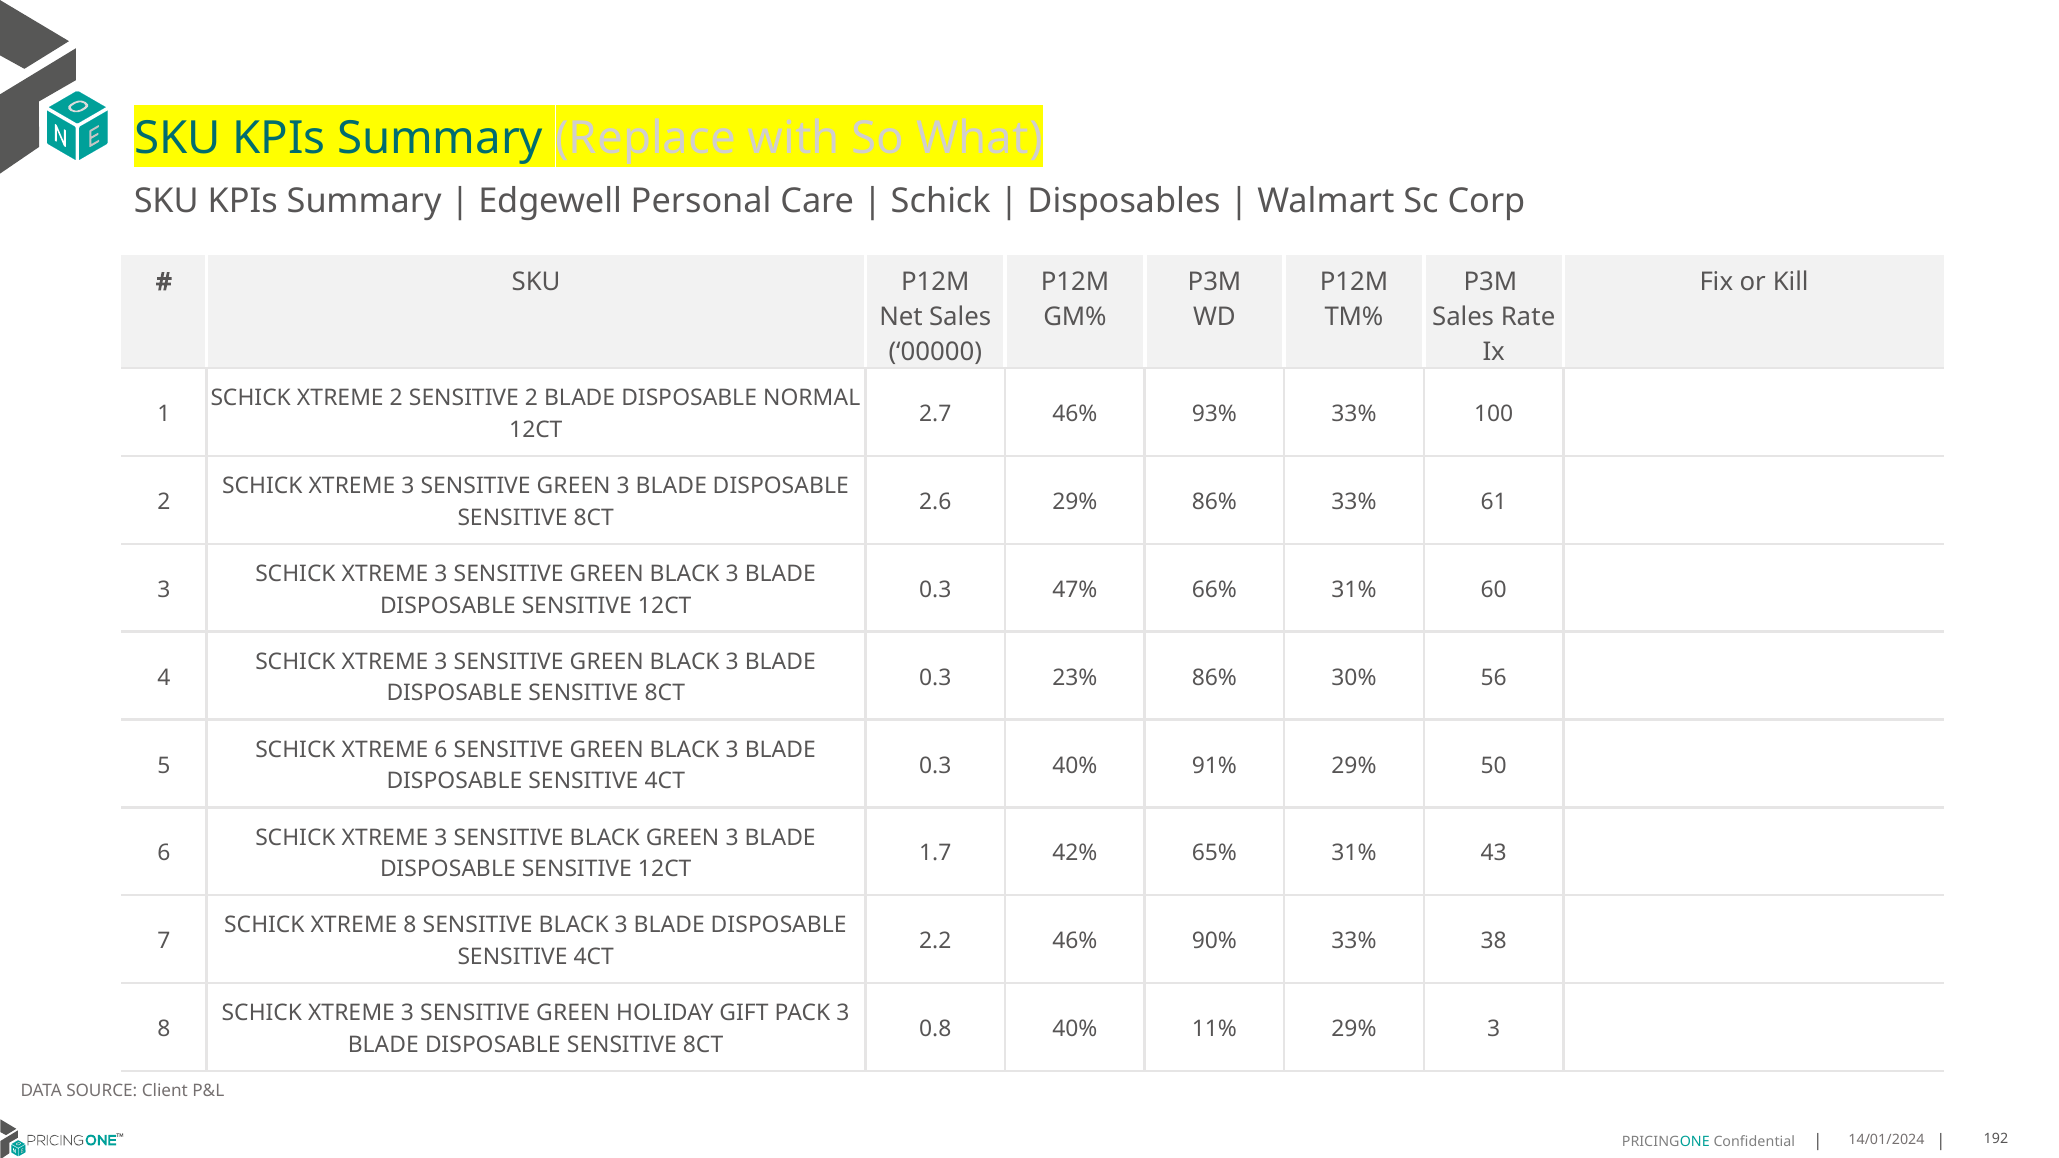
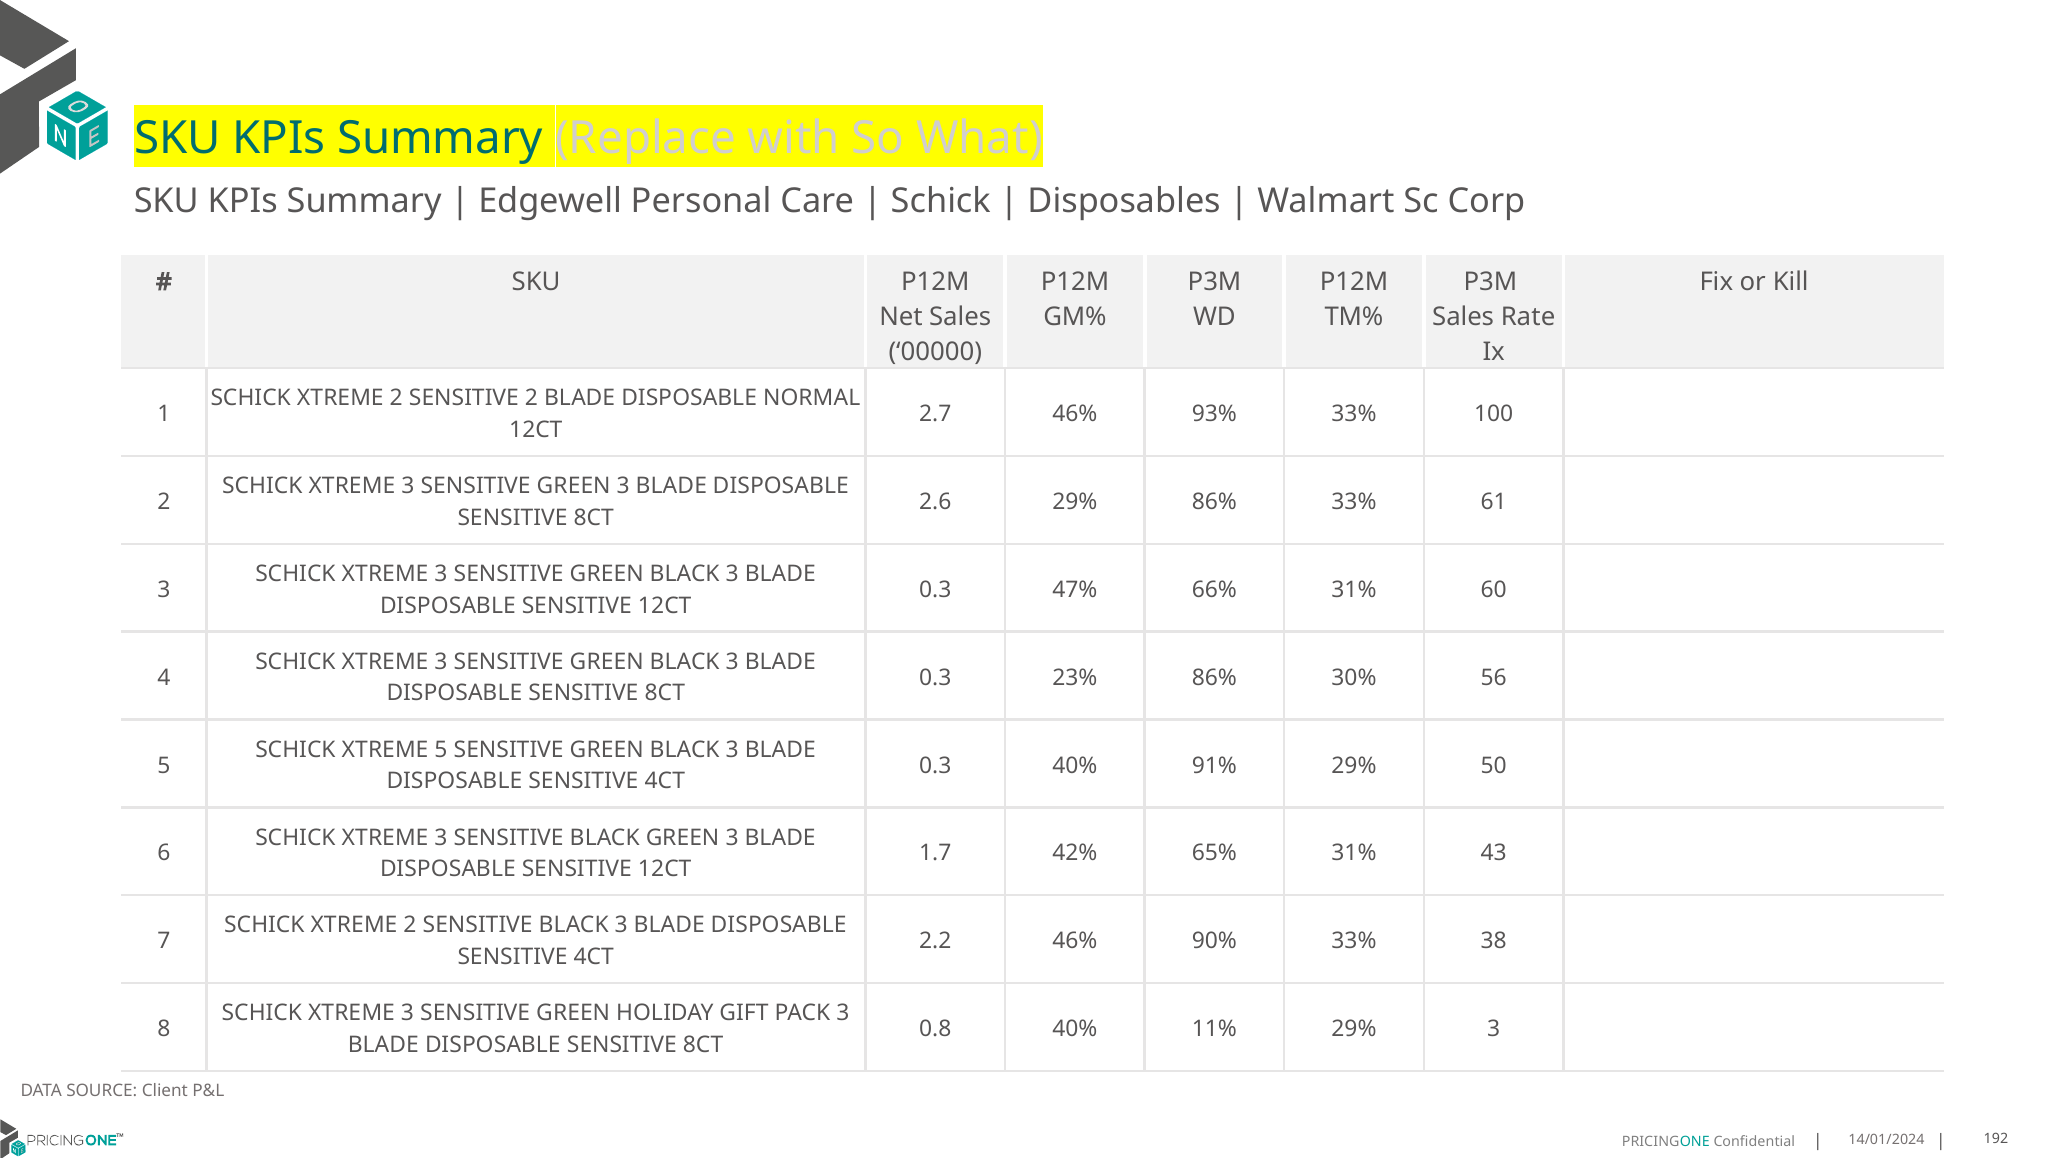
XTREME 6: 6 -> 5
8 at (410, 926): 8 -> 2
